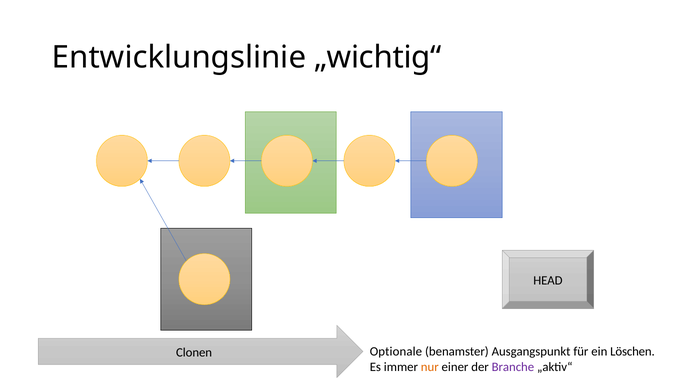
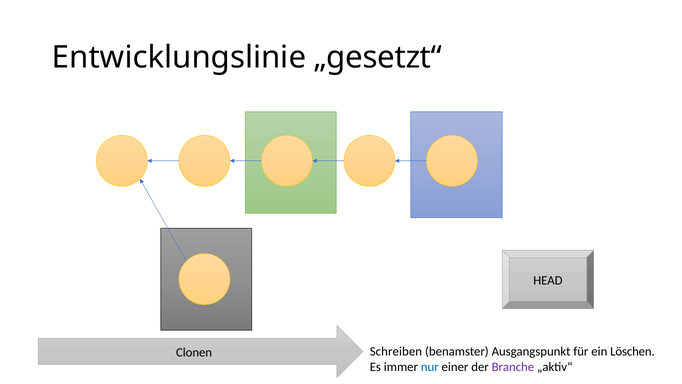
„wichtig“: „wichtig“ -> „gesetzt“
Optionale: Optionale -> Schreiben
nur colour: orange -> blue
